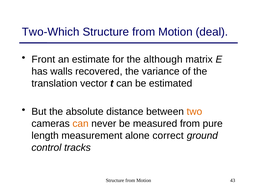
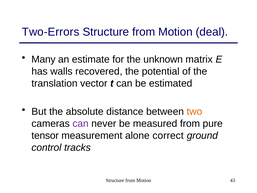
Two-Which: Two-Which -> Two-Errors
Front: Front -> Many
although: although -> unknown
variance: variance -> potential
can at (81, 123) colour: orange -> purple
length: length -> tensor
